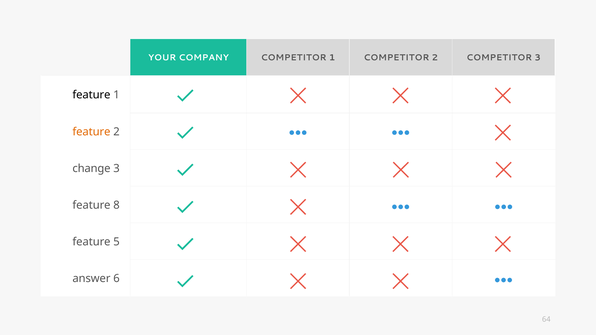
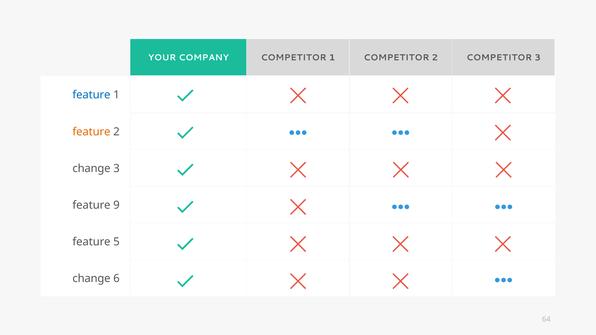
feature at (91, 95) colour: black -> blue
8: 8 -> 9
answer at (91, 279): answer -> change
